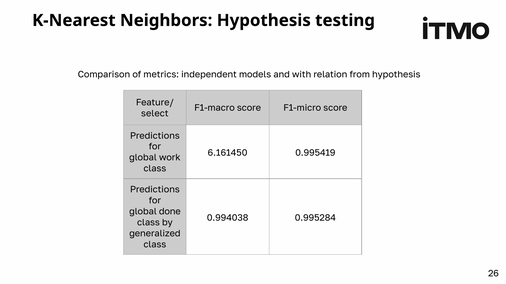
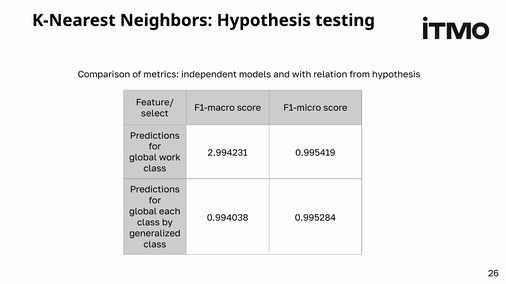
6.161450: 6.161450 -> 2.994231
done: done -> each
